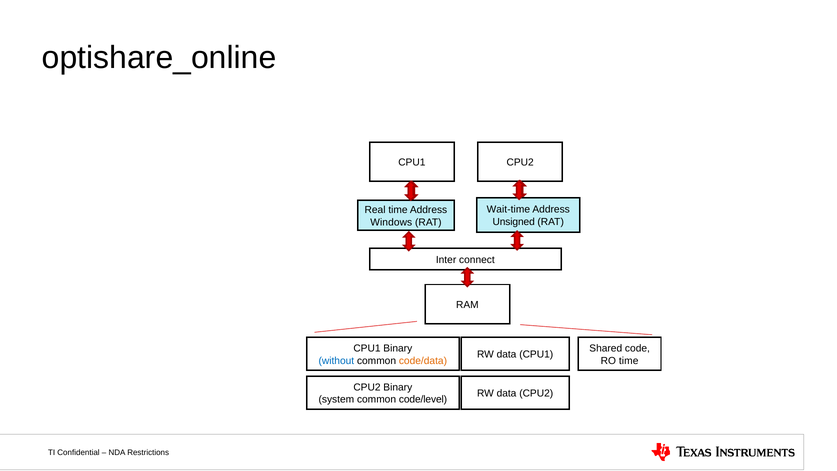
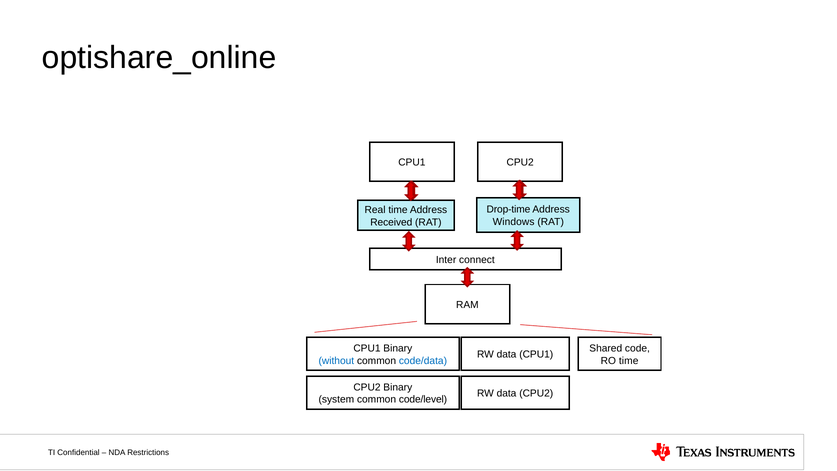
Wait-time: Wait-time -> Drop-time
Unsigned: Unsigned -> Windows
Windows: Windows -> Received
code/data colour: orange -> blue
